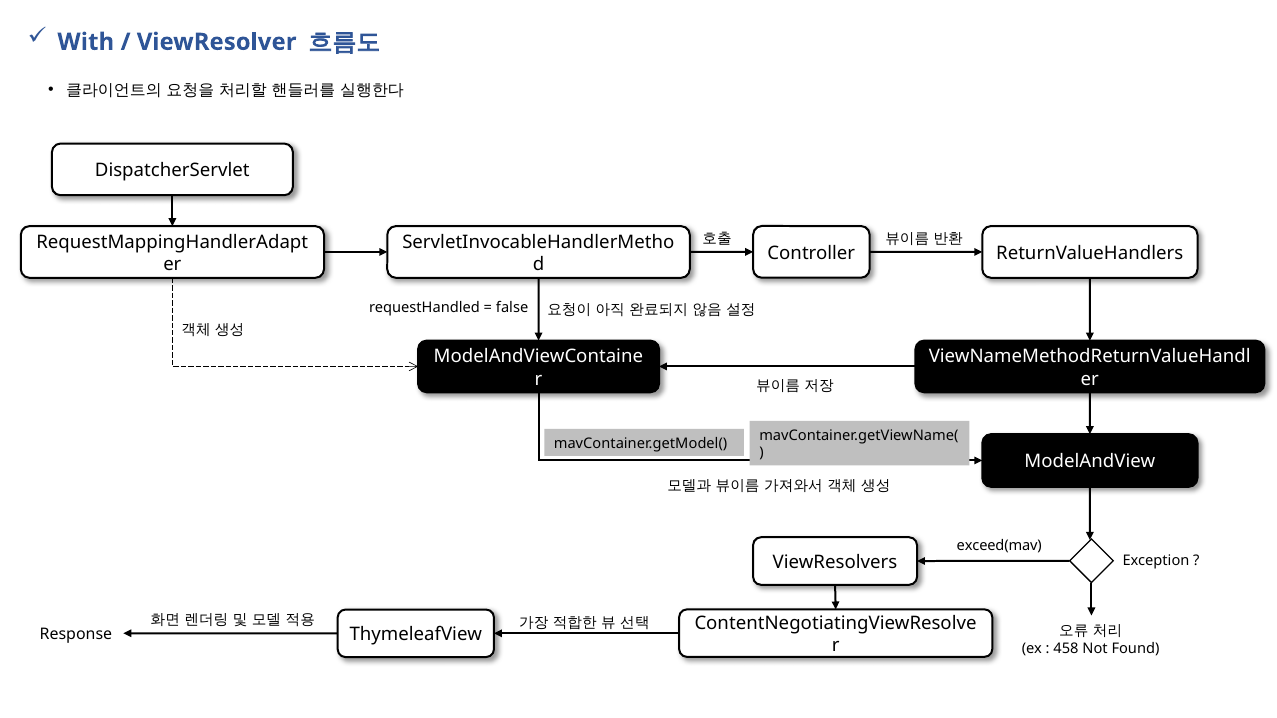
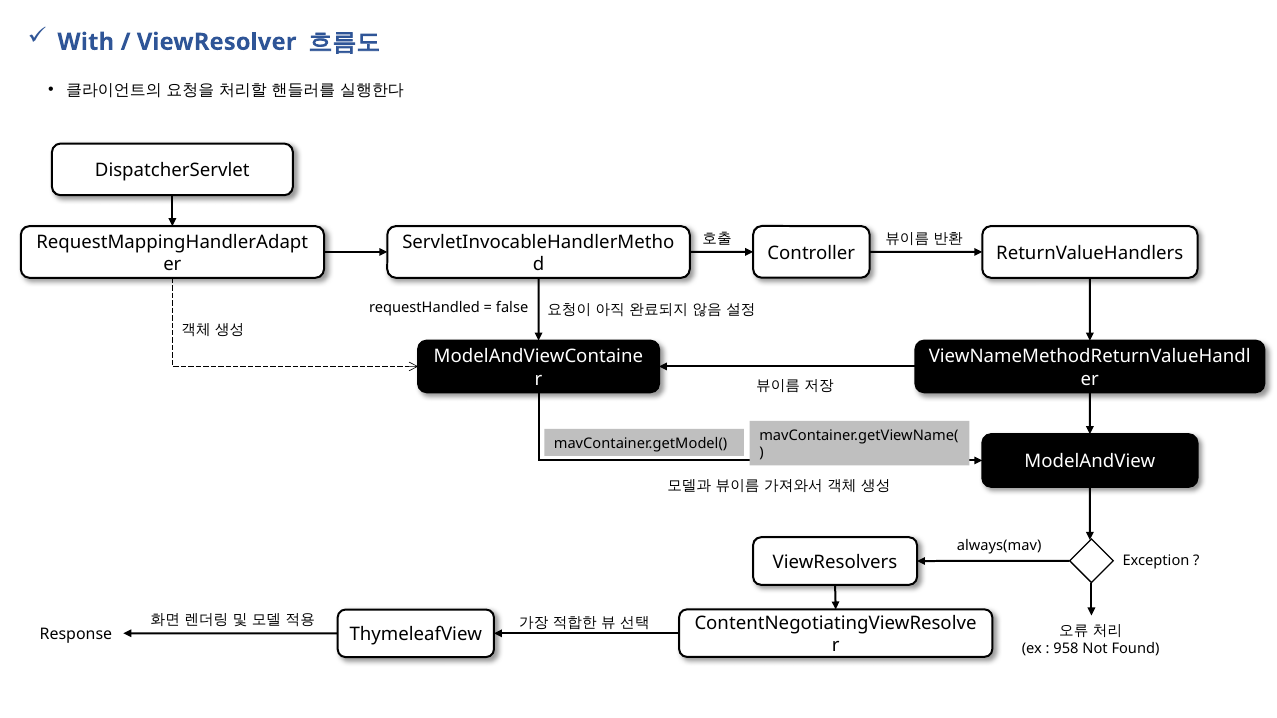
exceed(mav: exceed(mav -> always(mav
458: 458 -> 958
